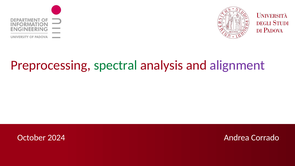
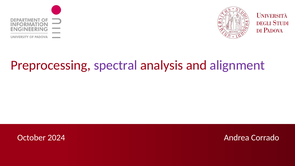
spectral colour: green -> purple
